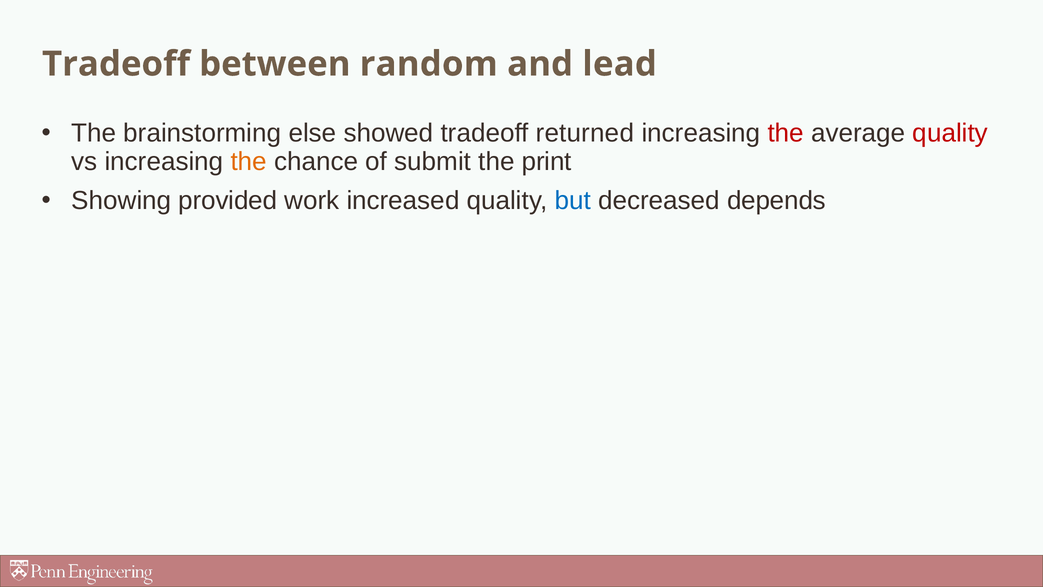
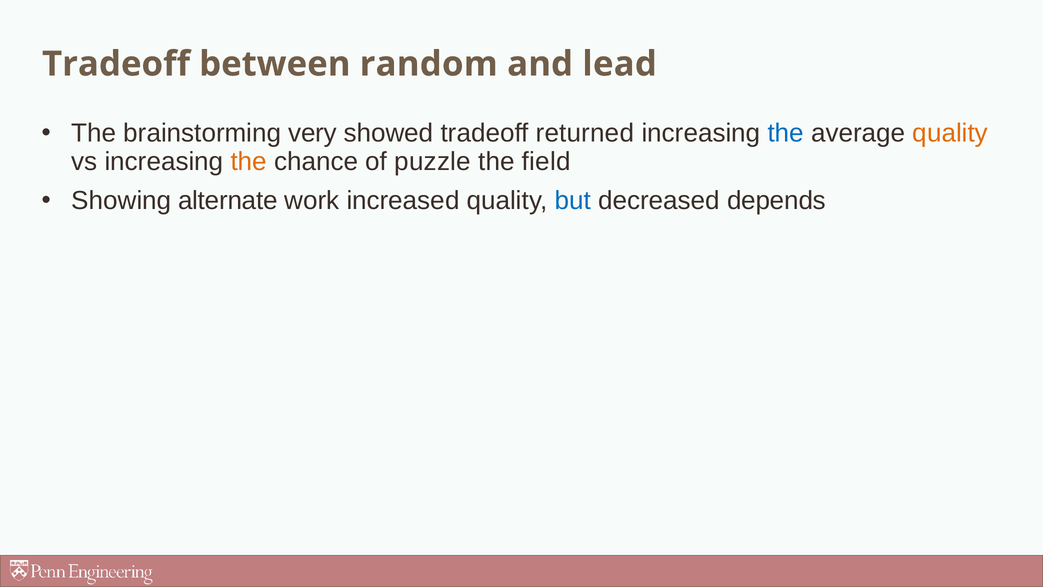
else: else -> very
the at (786, 133) colour: red -> blue
quality at (950, 133) colour: red -> orange
submit: submit -> puzzle
print: print -> field
provided: provided -> alternate
